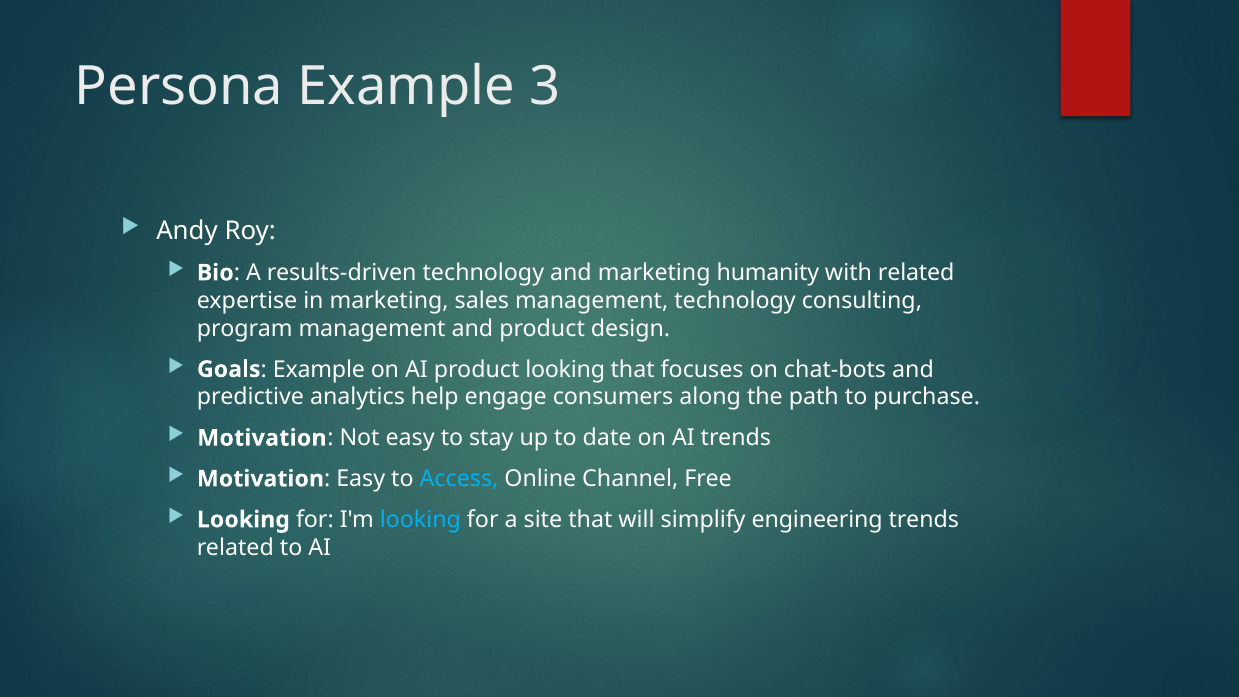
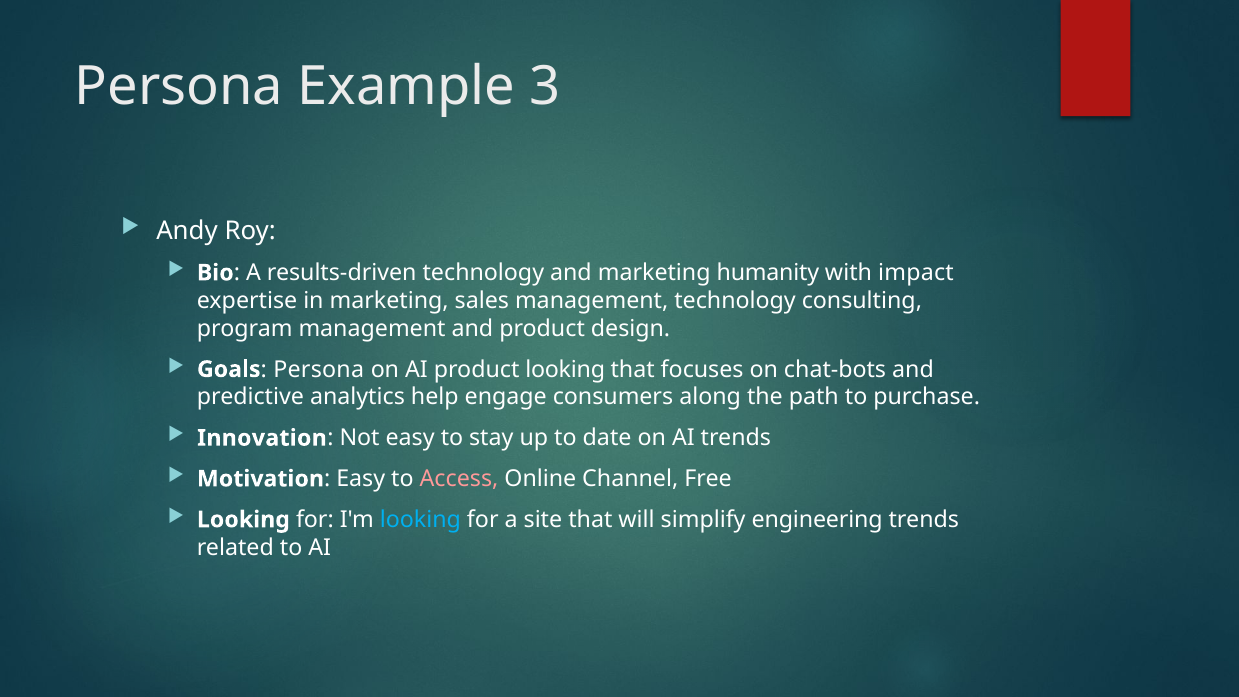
with related: related -> impact
Example at (319, 369): Example -> Persona
Motivation at (262, 438): Motivation -> Innovation
Access colour: light blue -> pink
